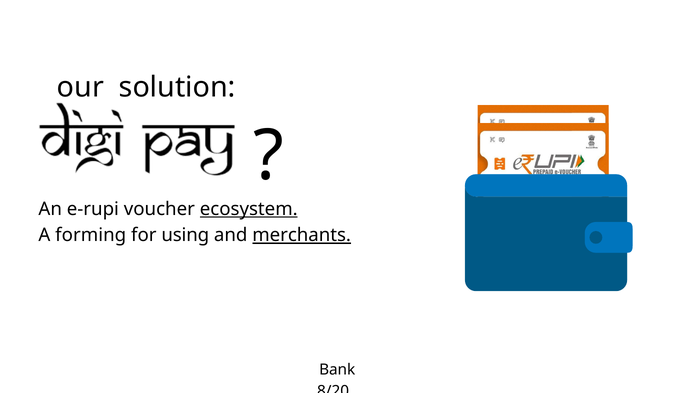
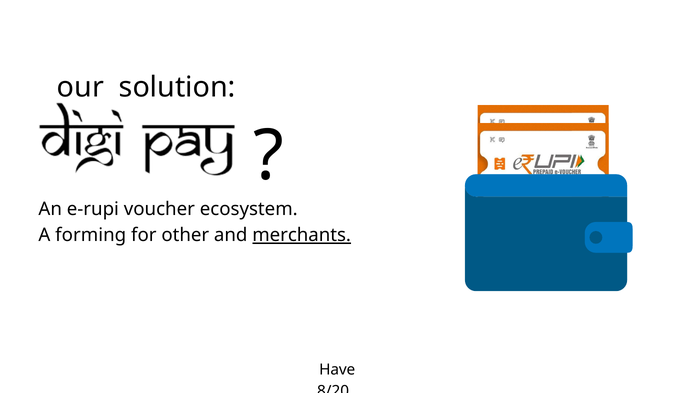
ecosystem underline: present -> none
using: using -> other
Bank: Bank -> Have
